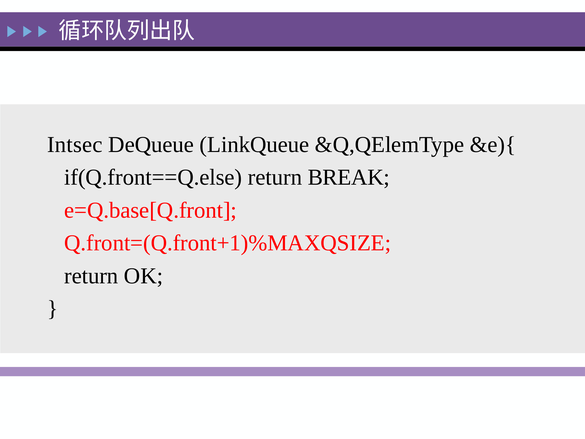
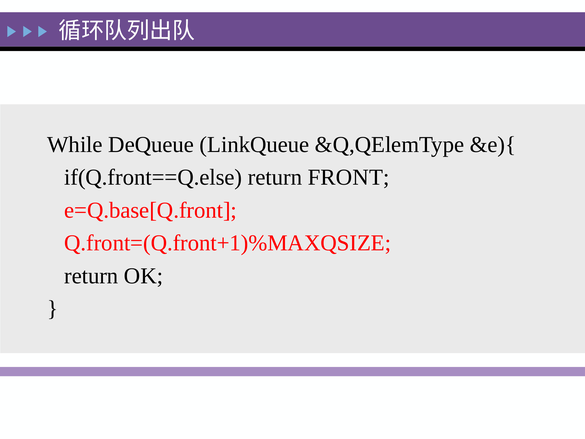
Intsec: Intsec -> While
BREAK: BREAK -> FRONT
